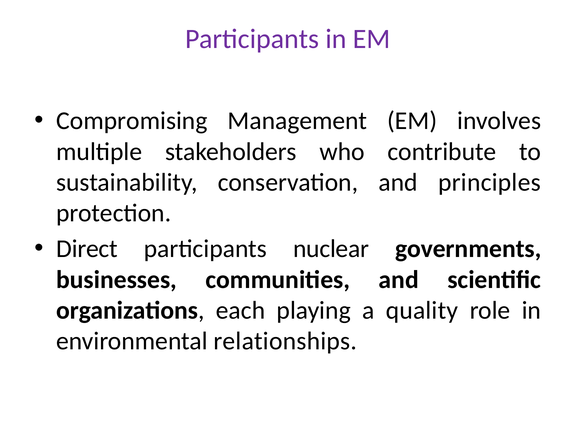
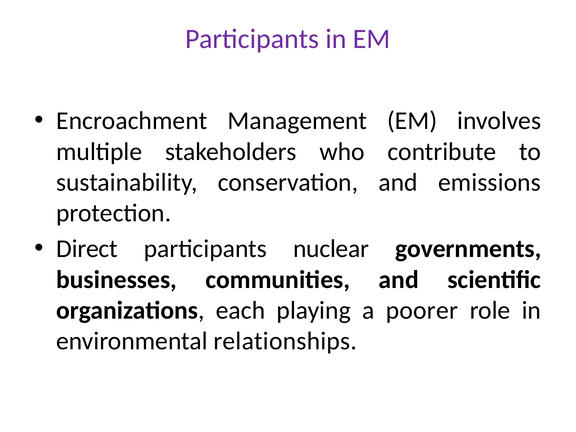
Compromising: Compromising -> Encroachment
principles: principles -> emissions
quality: quality -> poorer
